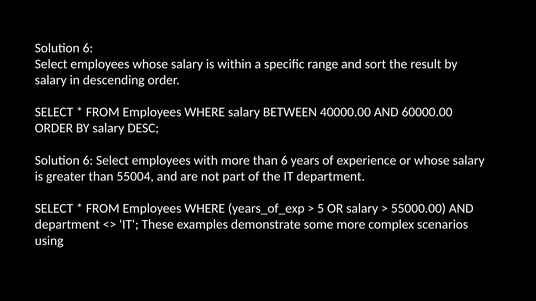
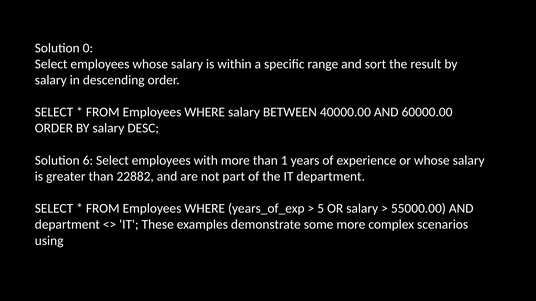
6 at (88, 48): 6 -> 0
than 6: 6 -> 1
55004: 55004 -> 22882
